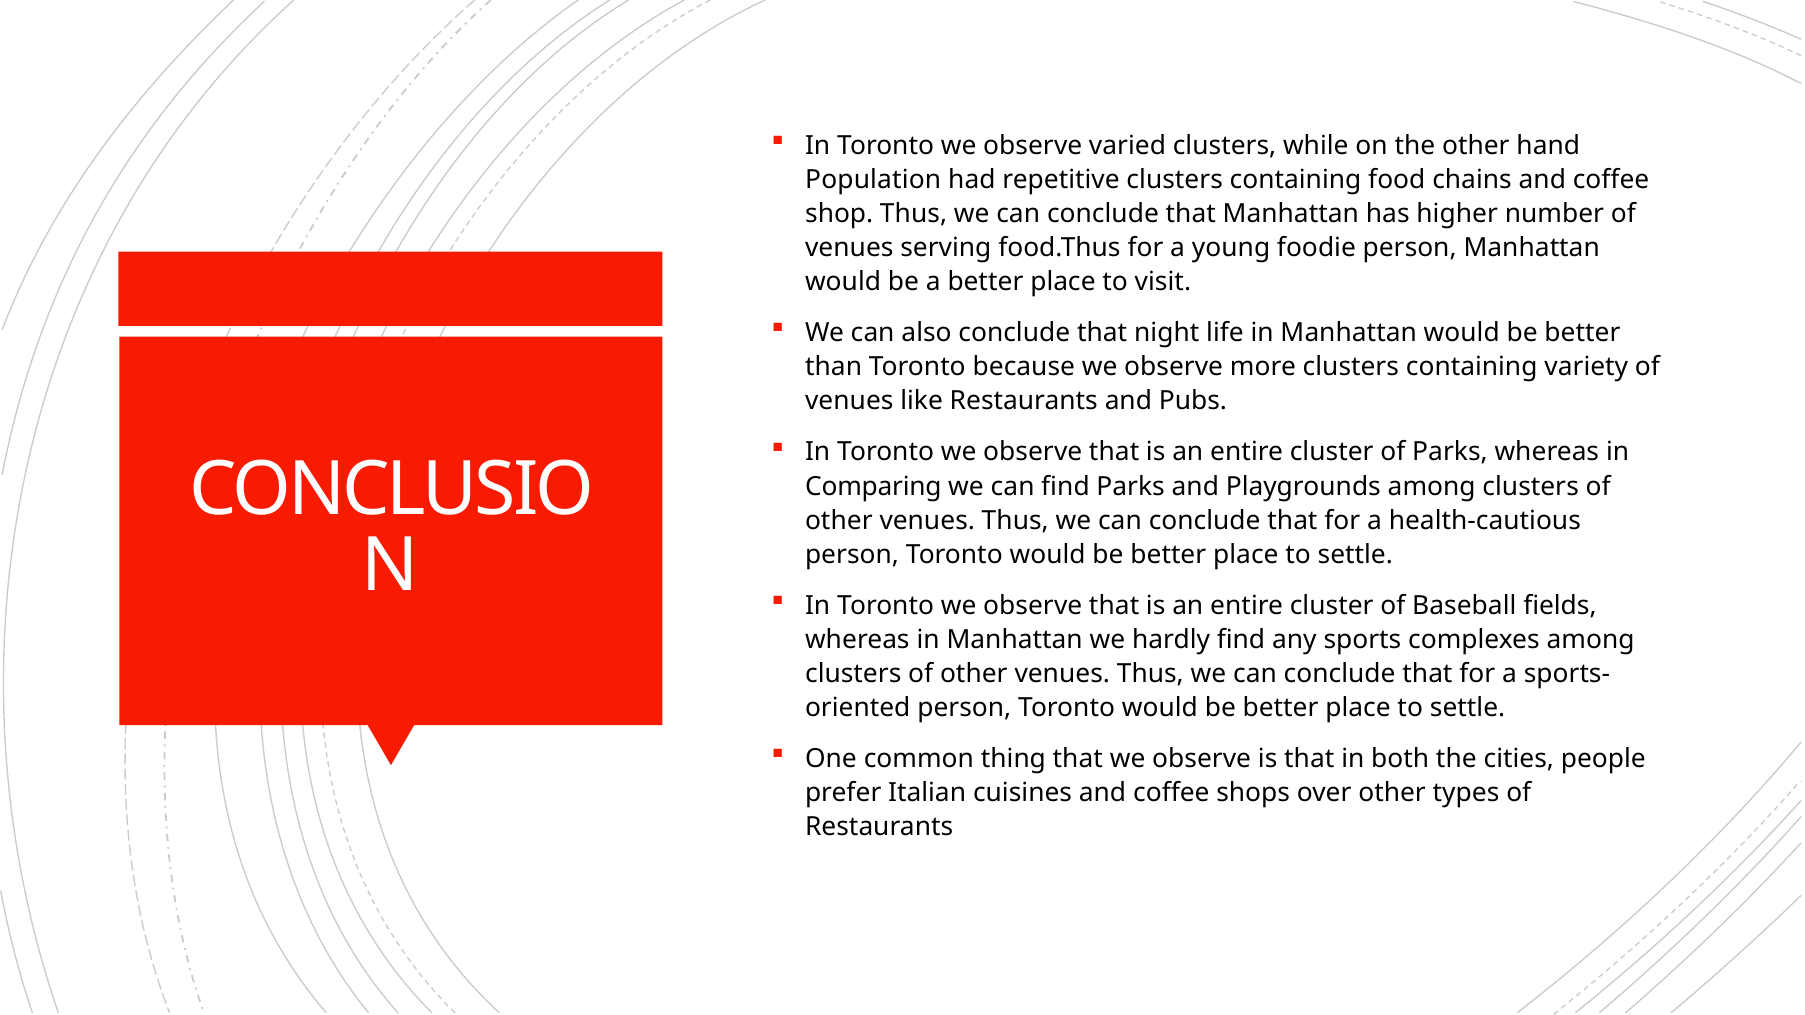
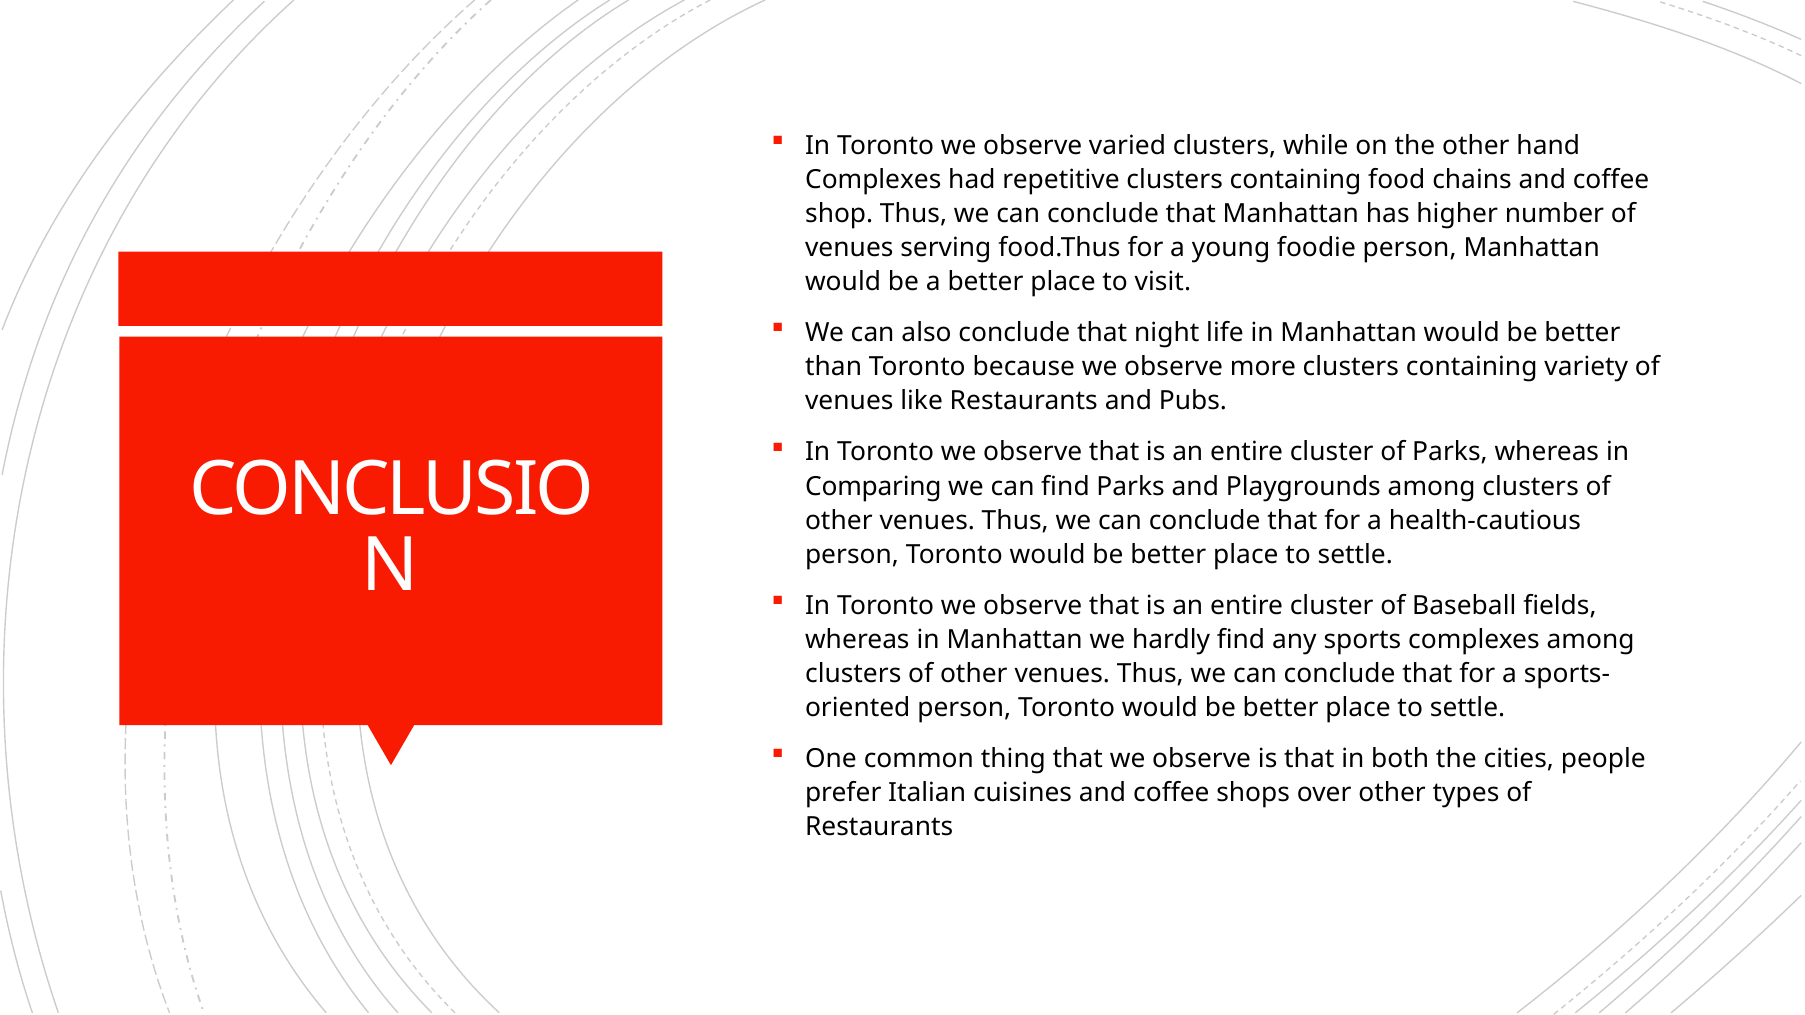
Population at (873, 180): Population -> Complexes
